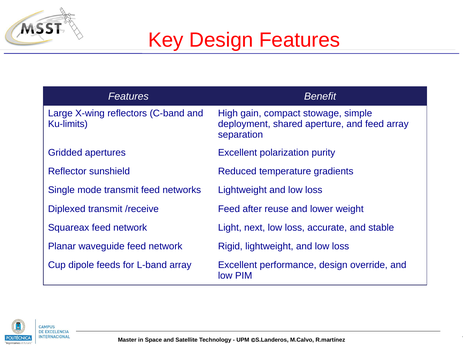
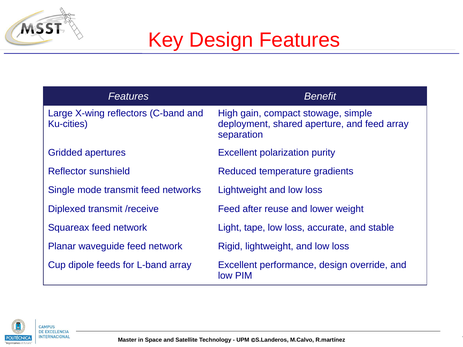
Ku-limits: Ku-limits -> Ku-cities
next: next -> tape
